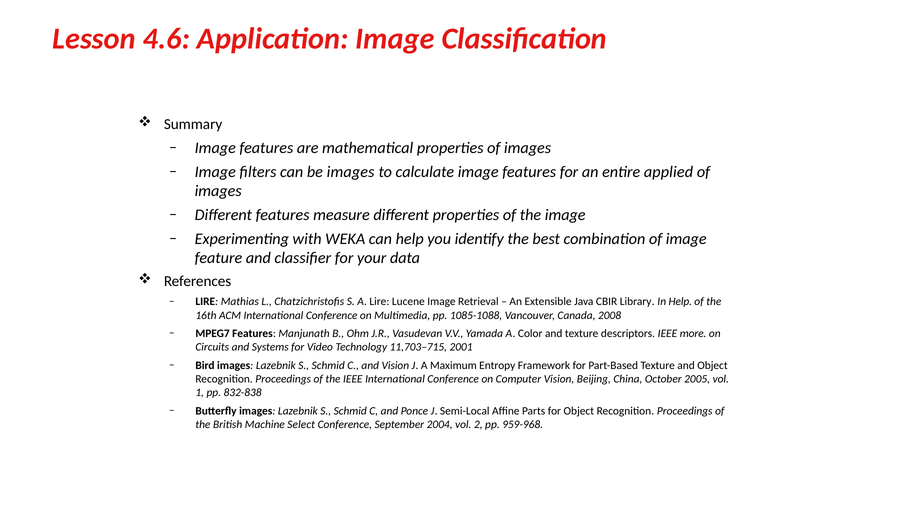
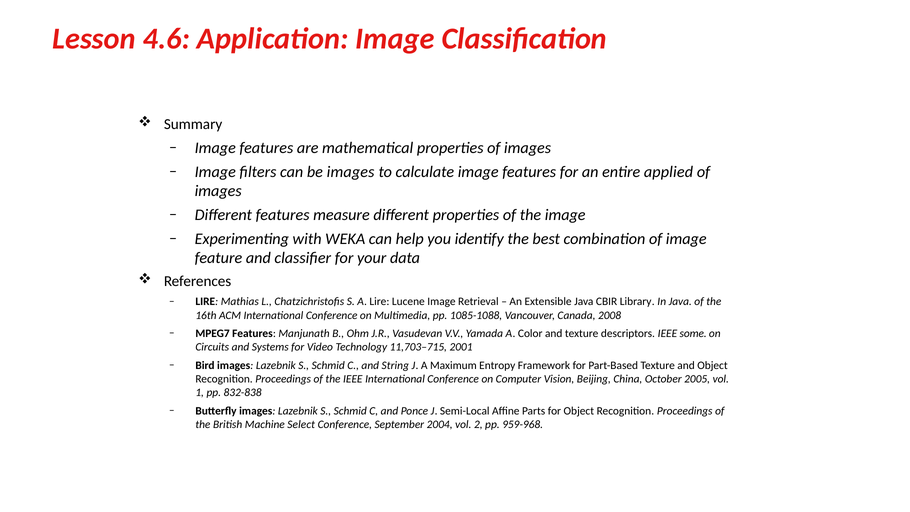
In Help: Help -> Java
more: more -> some
and Vision: Vision -> String
